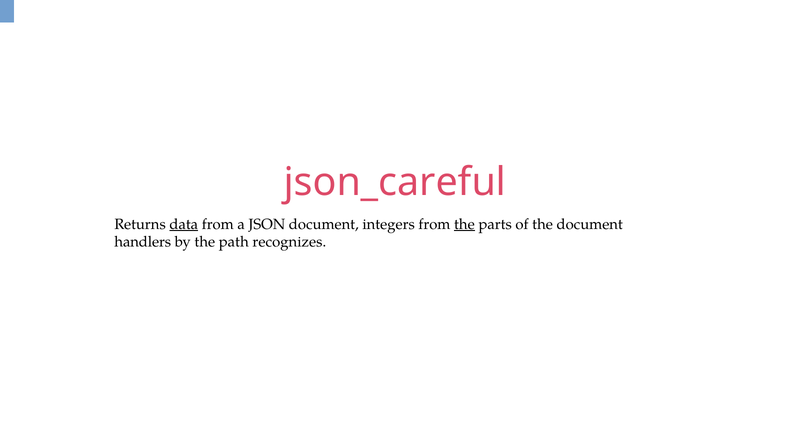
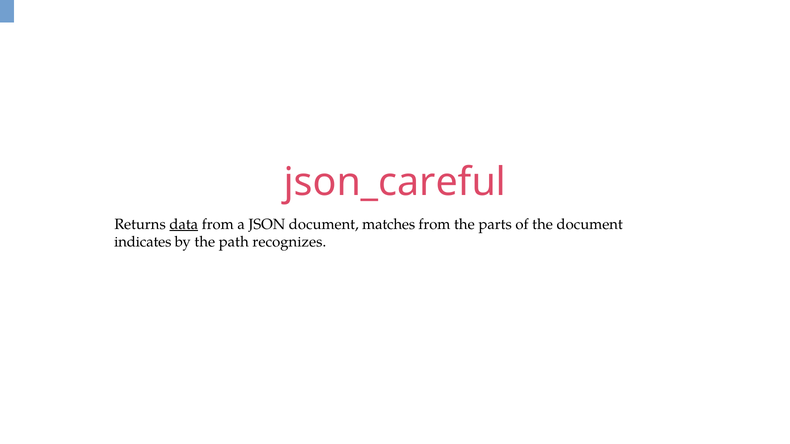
integers: integers -> matches
the at (464, 224) underline: present -> none
handlers: handlers -> indicates
